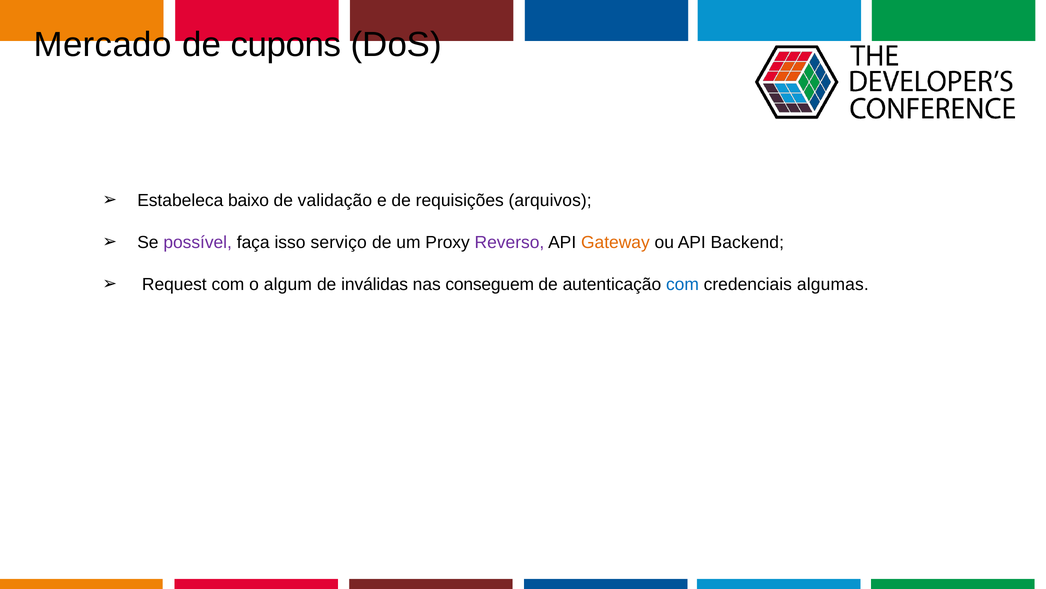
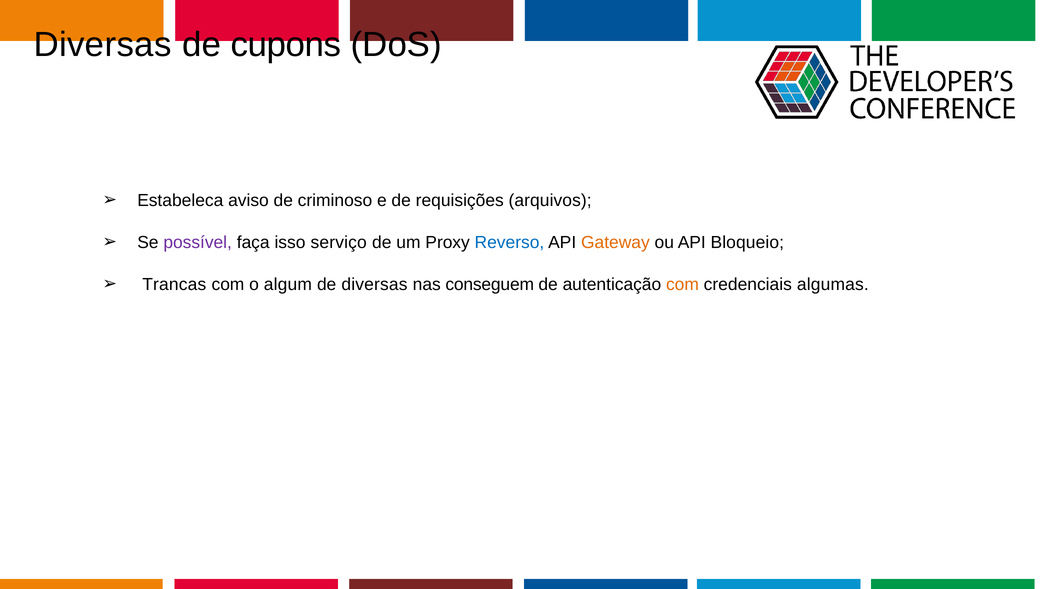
Mercado at (103, 44): Mercado -> Diversas
baixo: baixo -> aviso
validação: validação -> criminoso
Reverso colour: purple -> blue
Backend: Backend -> Bloqueio
Request: Request -> Trancas
de inválidas: inválidas -> diversas
com at (682, 284) colour: blue -> orange
